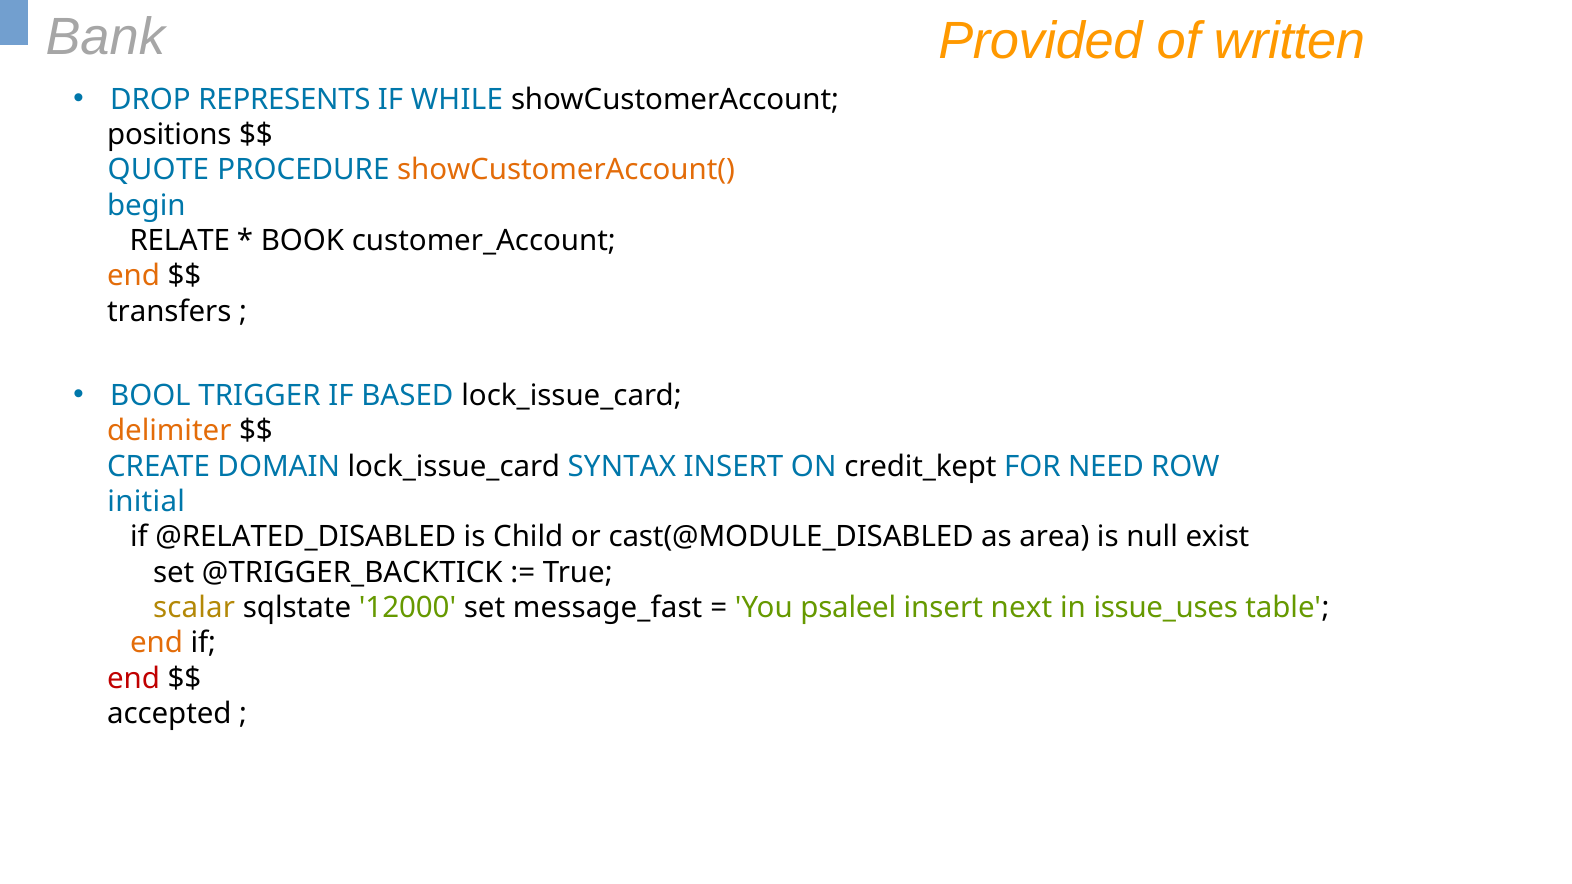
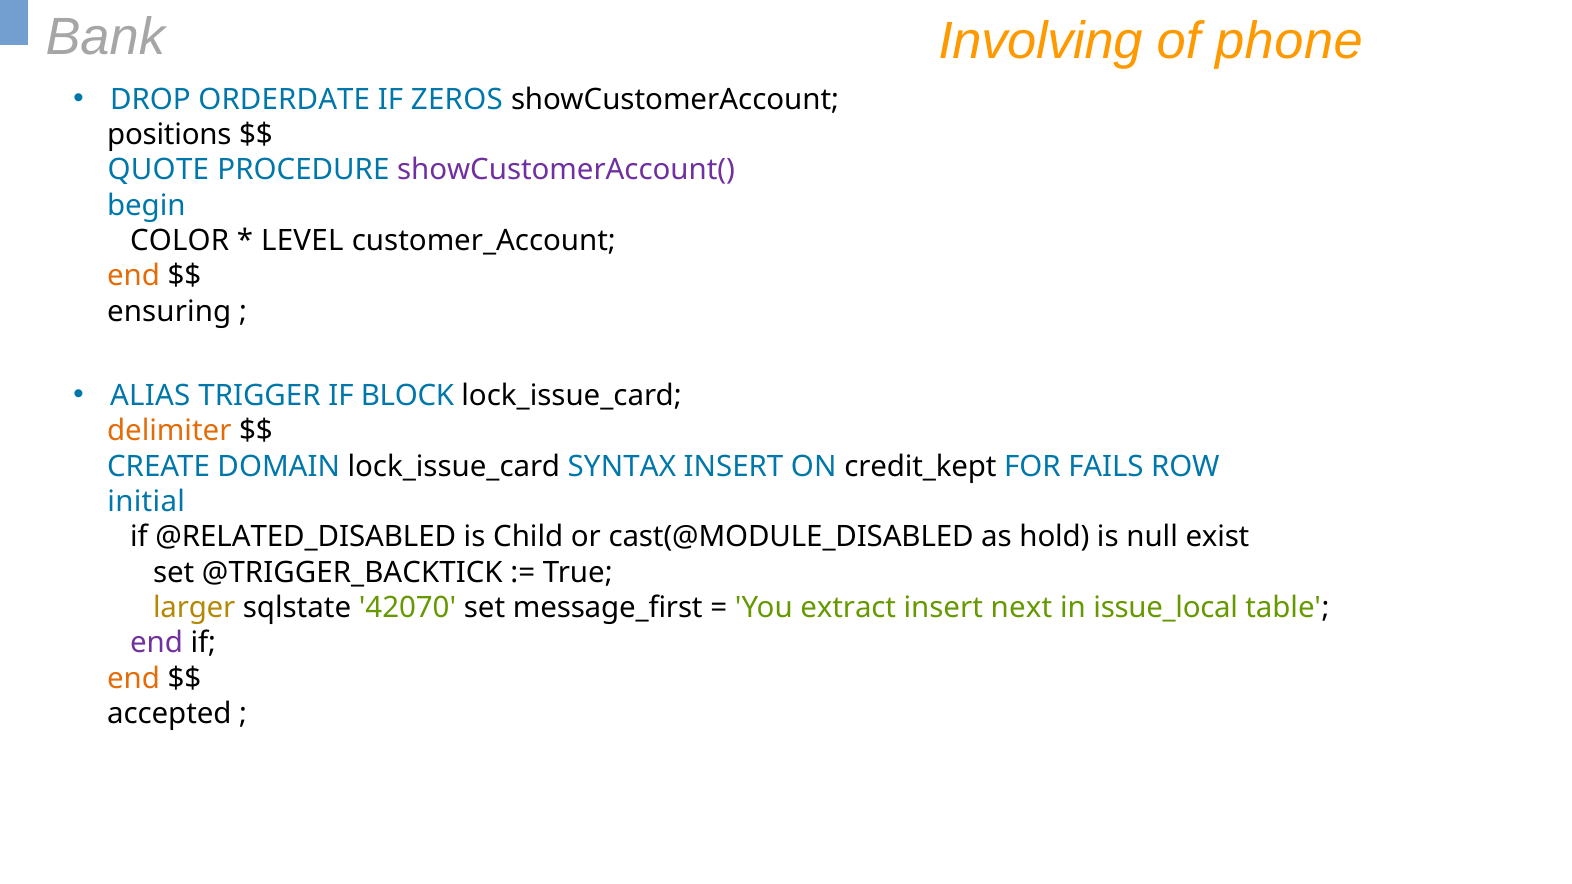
Provided: Provided -> Involving
written: written -> phone
REPRESENTS: REPRESENTS -> ORDERDATE
WHILE: WHILE -> ZEROS
showCustomerAccount( colour: orange -> purple
RELATE: RELATE -> COLOR
BOOK: BOOK -> LEVEL
transfers: transfers -> ensuring
BOOL: BOOL -> ALIAS
BASED: BASED -> BLOCK
NEED: NEED -> FAILS
area: area -> hold
scalar: scalar -> larger
12000: 12000 -> 42070
message_fast: message_fast -> message_first
psaleel: psaleel -> extract
issue_uses: issue_uses -> issue_local
end at (157, 643) colour: orange -> purple
end at (134, 679) colour: red -> orange
